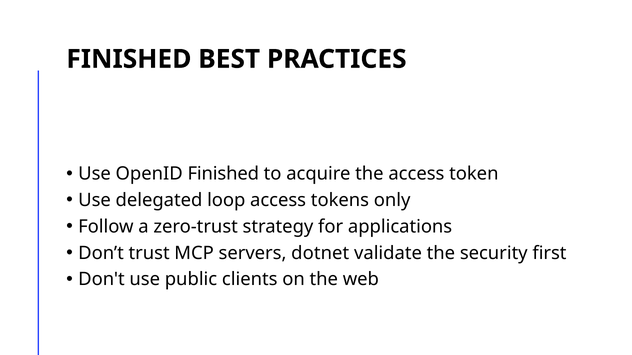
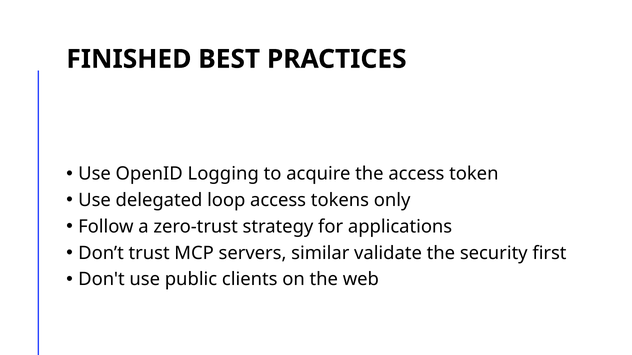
OpenID Finished: Finished -> Logging
dotnet: dotnet -> similar
